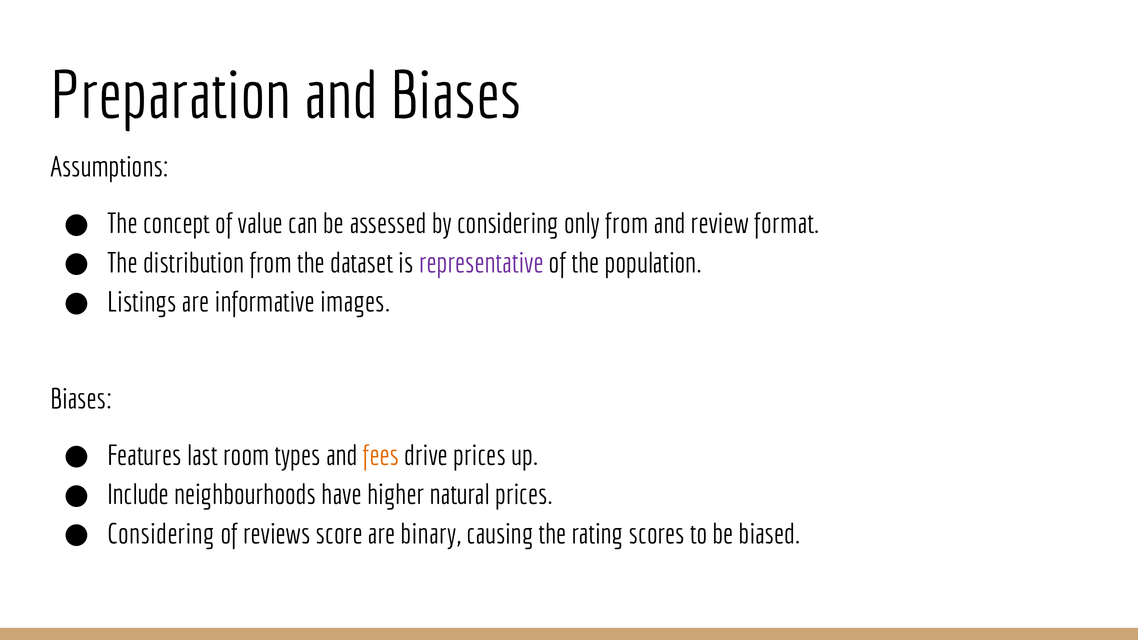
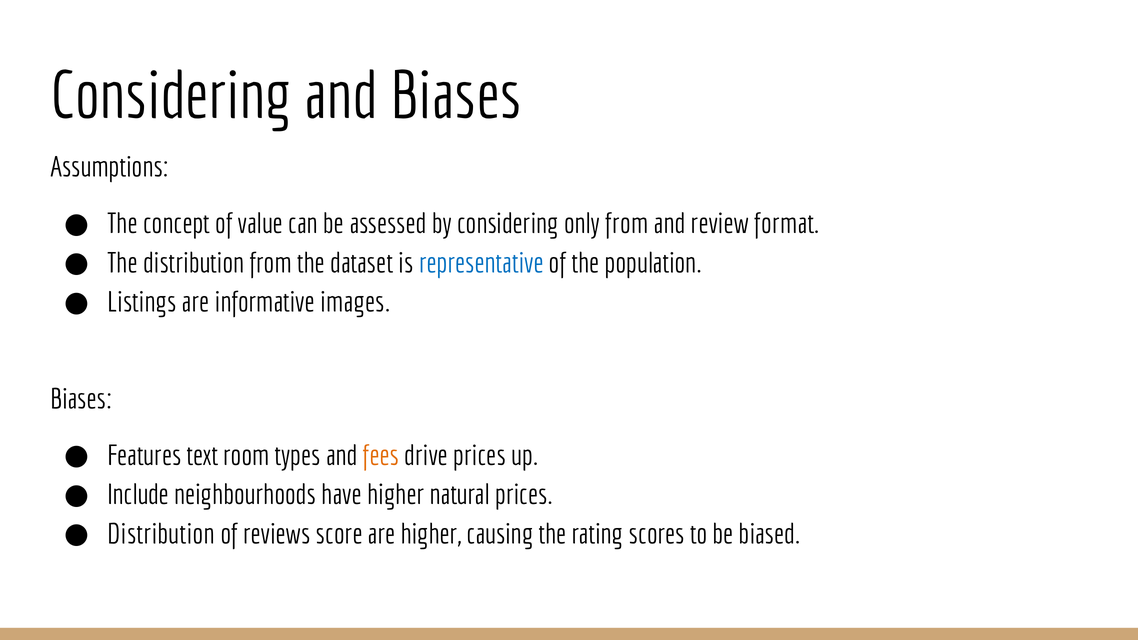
Preparation at (171, 96): Preparation -> Considering
representative colour: purple -> blue
last: last -> text
Considering at (161, 534): Considering -> Distribution
are binary: binary -> higher
